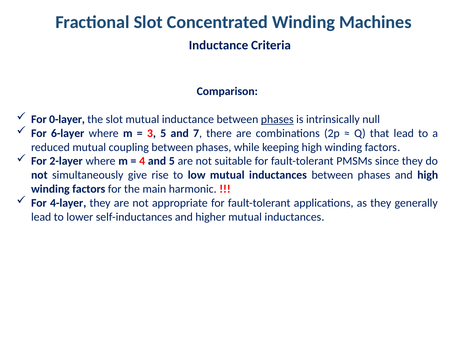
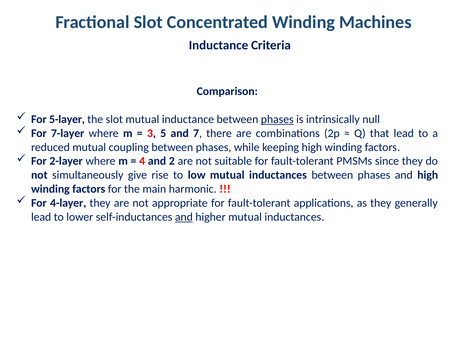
0-layer: 0-layer -> 5-layer
6-layer: 6-layer -> 7-layer
and 5: 5 -> 2
and at (184, 217) underline: none -> present
